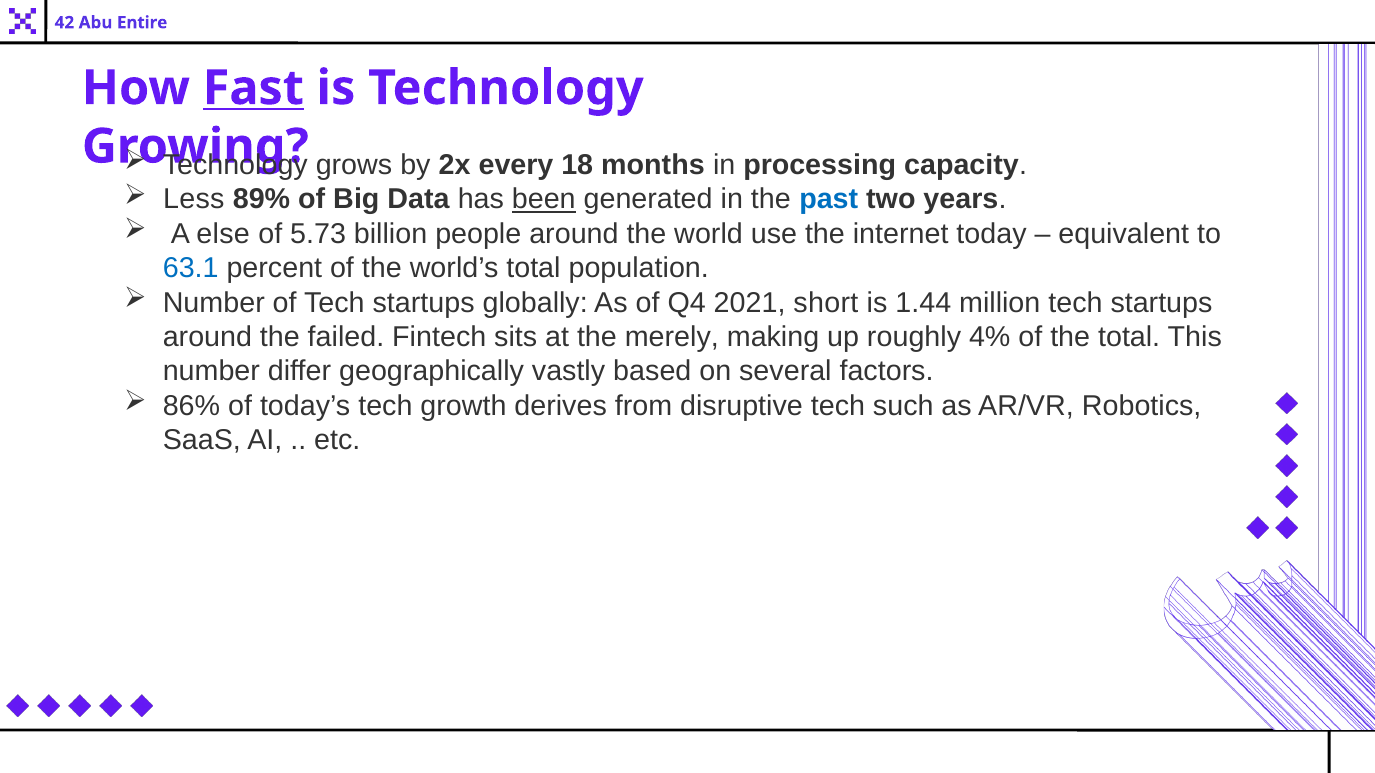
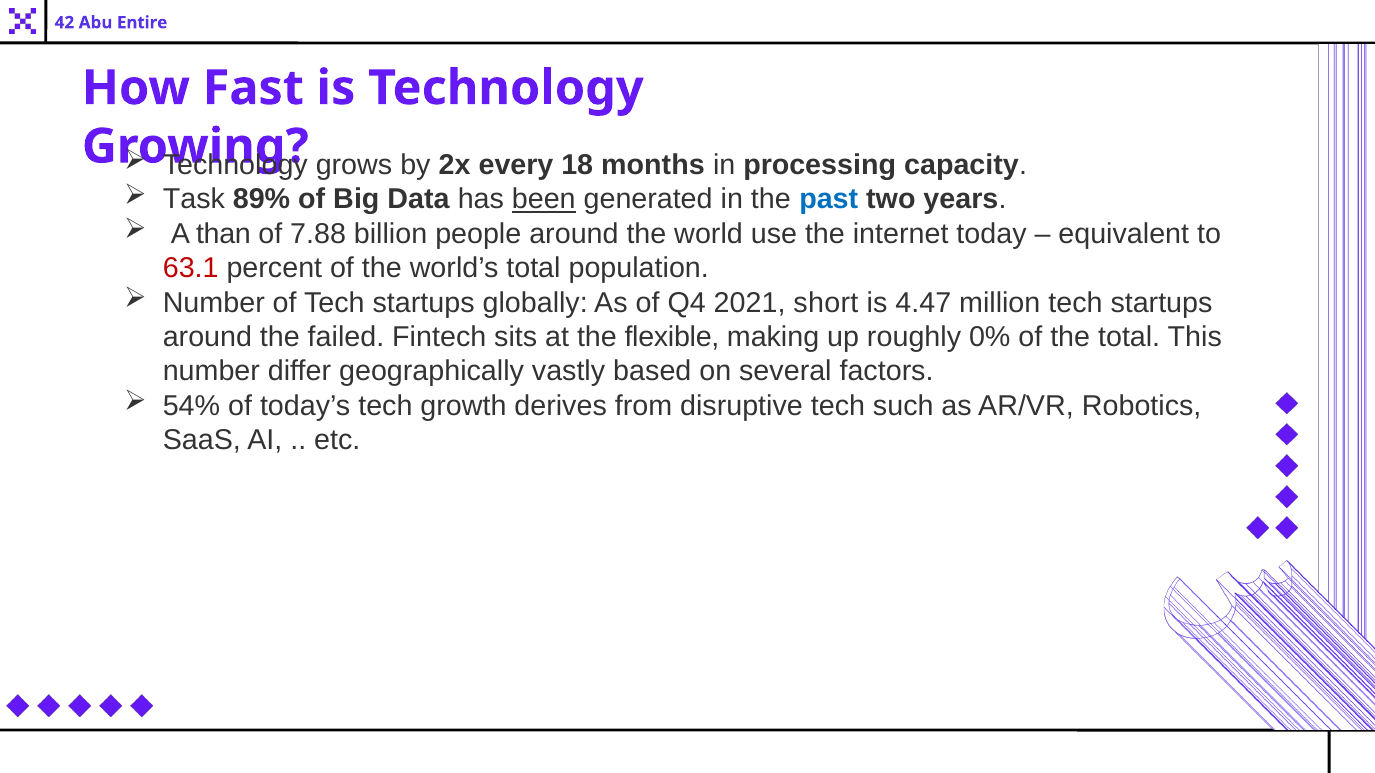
Fast underline: present -> none
Less: Less -> Task
else: else -> than
5.73: 5.73 -> 7.88
63.1 colour: blue -> red
1.44: 1.44 -> 4.47
merely: merely -> flexible
4%: 4% -> 0%
86%: 86% -> 54%
